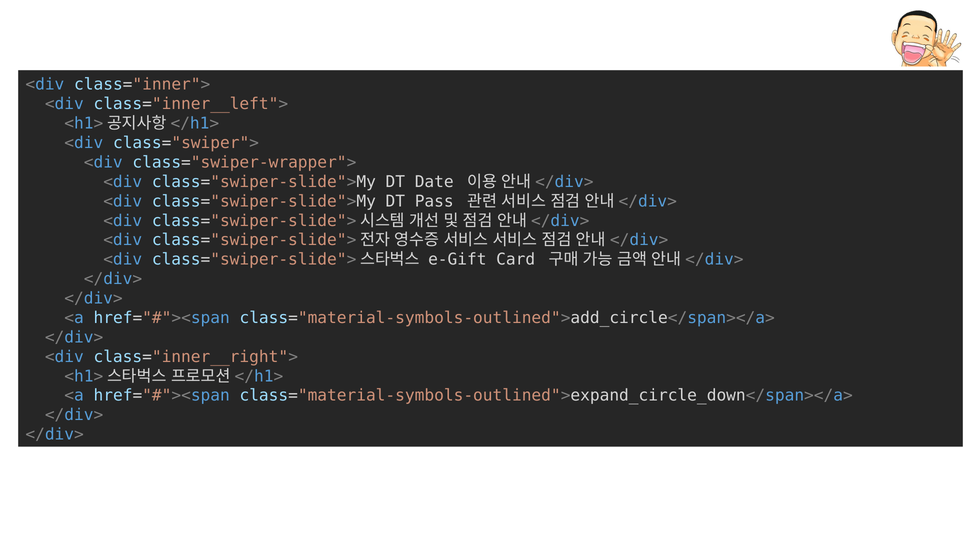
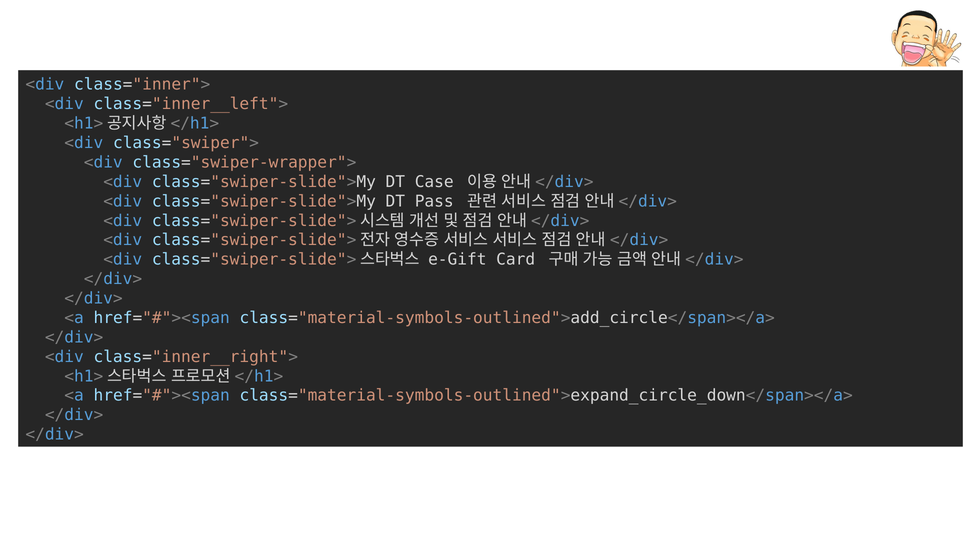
Date: Date -> Case
